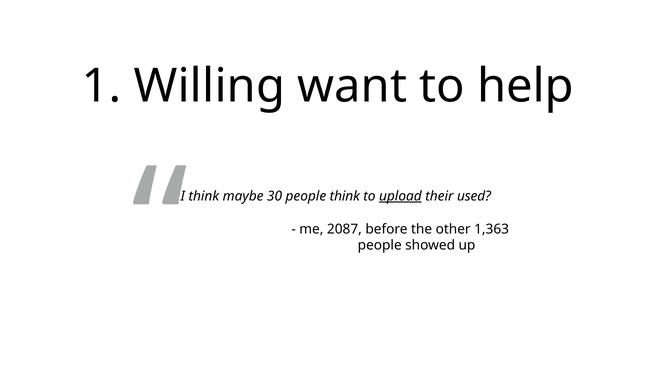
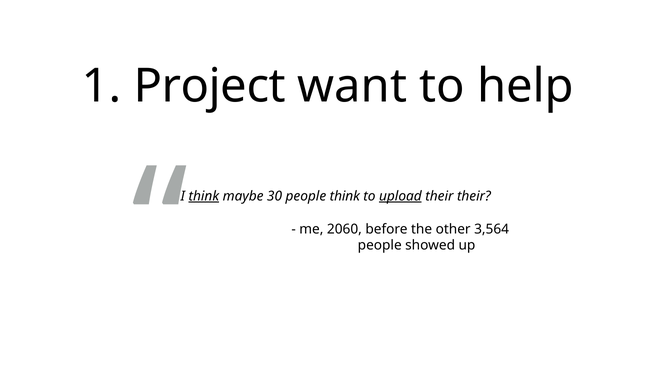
Willing: Willing -> Project
think at (204, 196) underline: none -> present
their used: used -> their
2087: 2087 -> 2060
1,363: 1,363 -> 3,564
